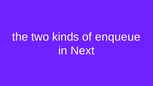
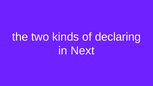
enqueue: enqueue -> declaring
